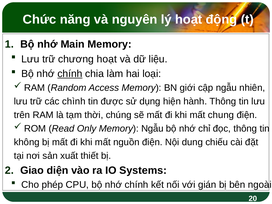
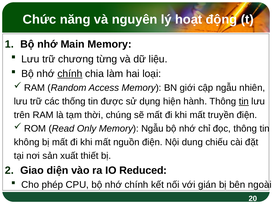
chương hoạt: hoạt -> từng
chình: chình -> thống
tin at (244, 101) underline: none -> present
chung: chung -> truyền
Systems: Systems -> Reduced
